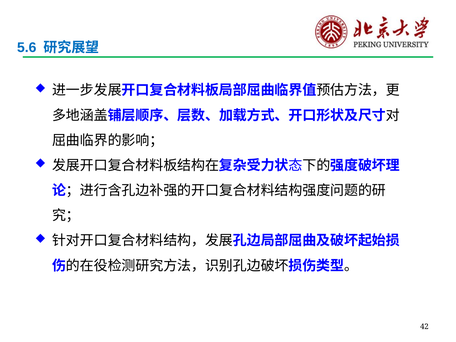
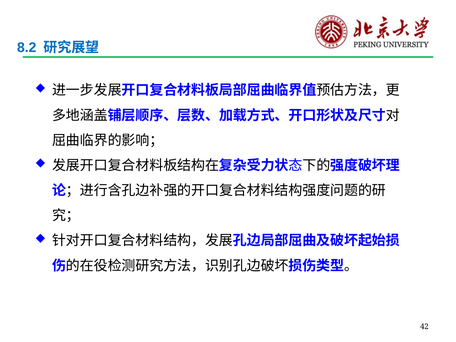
5.6: 5.6 -> 8.2
